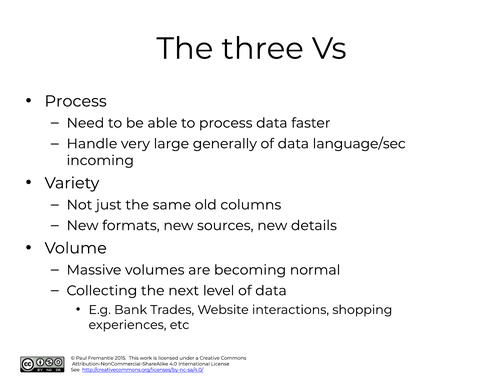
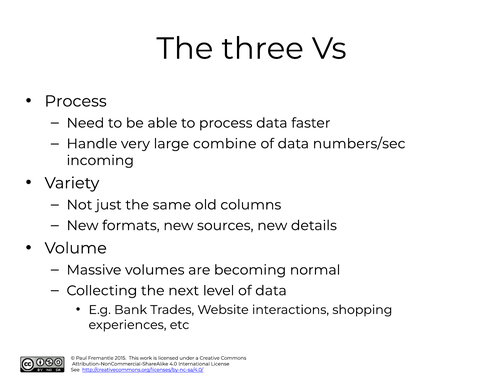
generally: generally -> combine
language/sec: language/sec -> numbers/sec
